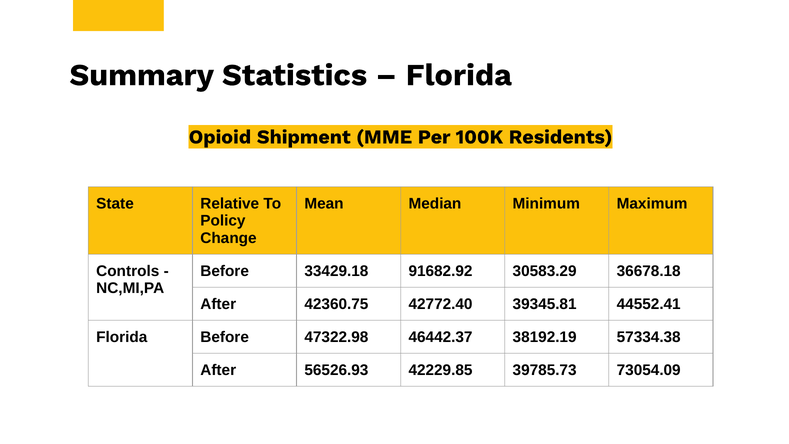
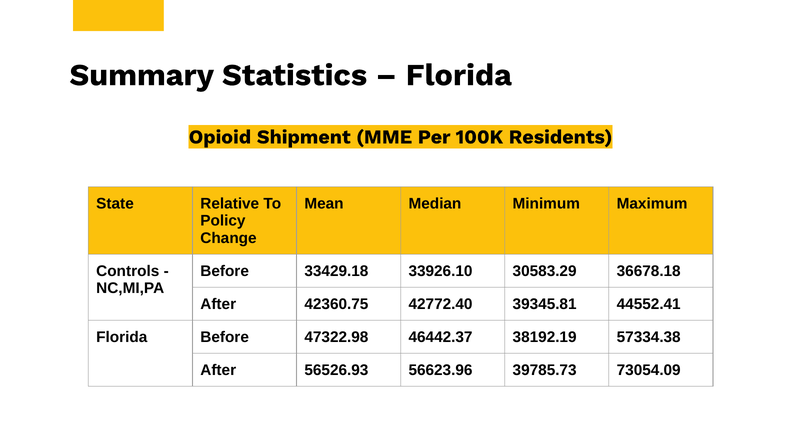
91682.92: 91682.92 -> 33926.10
42229.85: 42229.85 -> 56623.96
